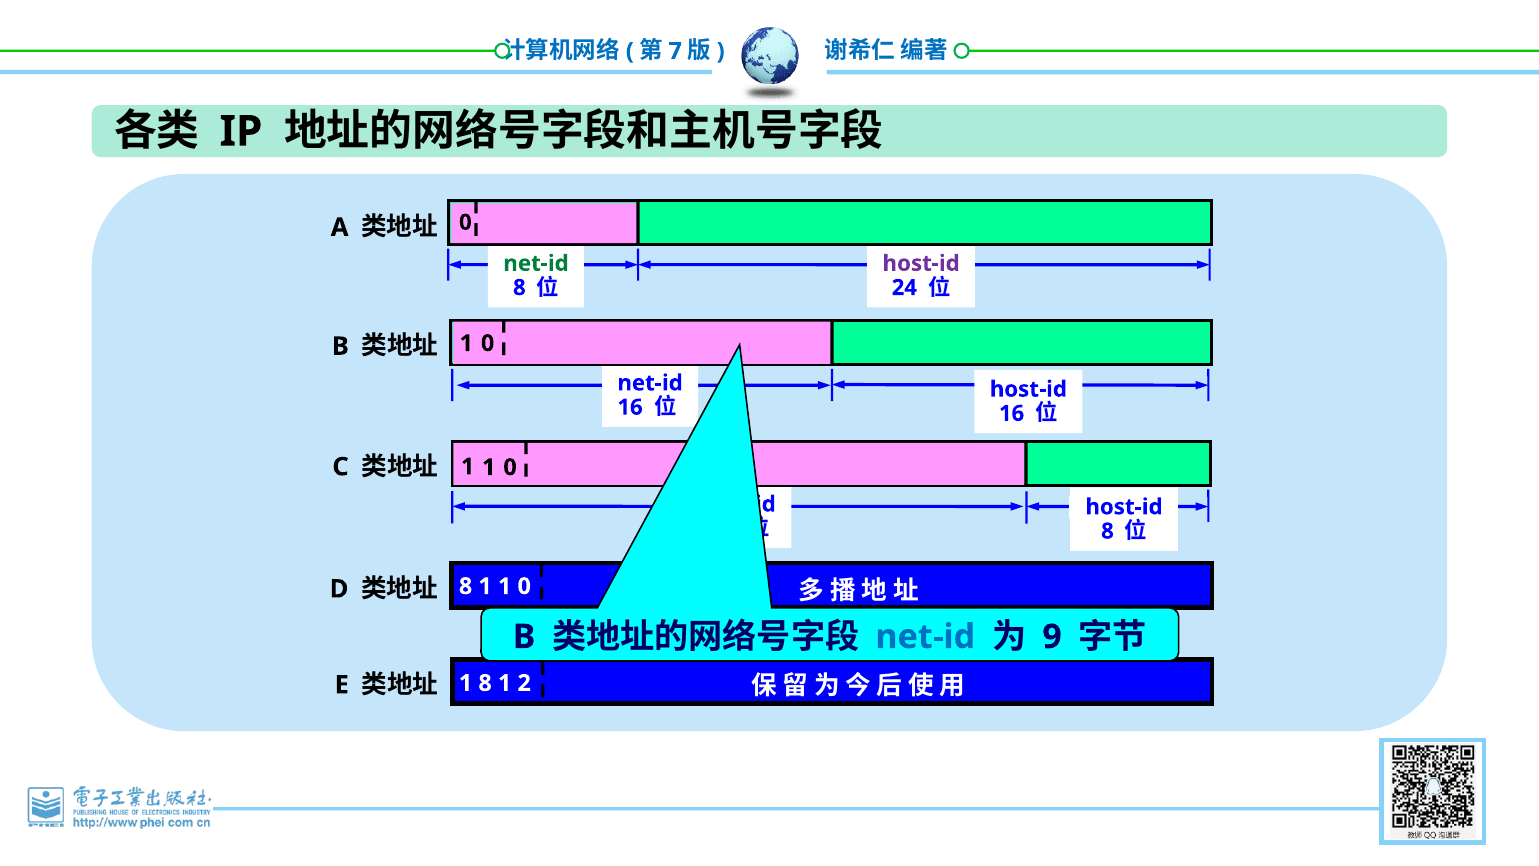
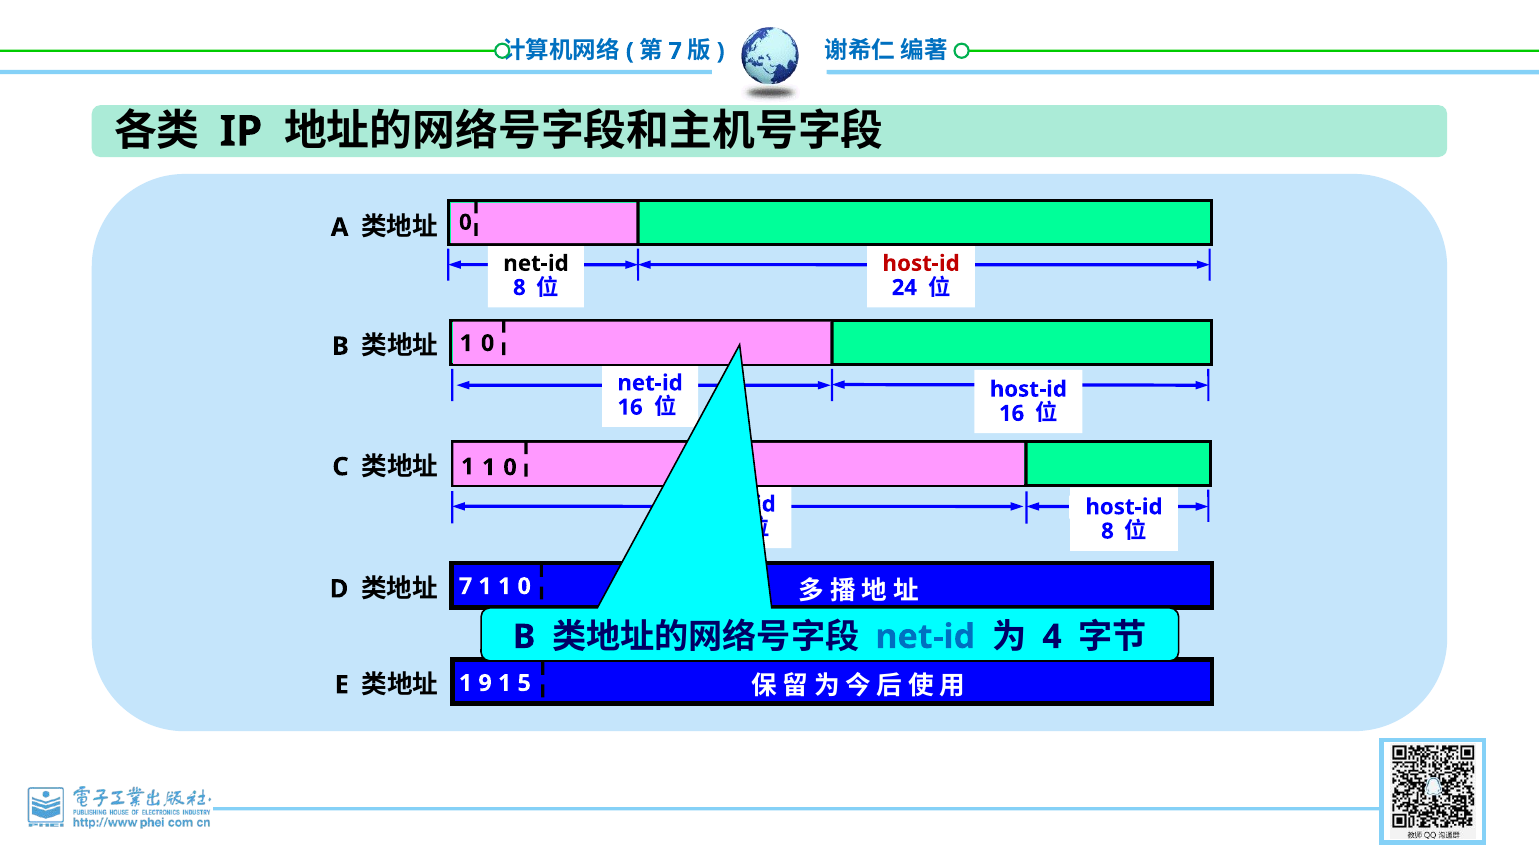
net-id at (536, 263) colour: green -> black
host-id at (921, 263) colour: purple -> red
8 at (466, 586): 8 -> 7
9: 9 -> 4
1 8: 8 -> 9
2: 2 -> 5
